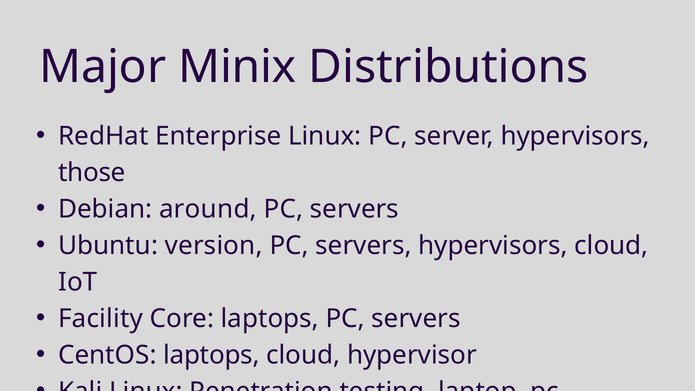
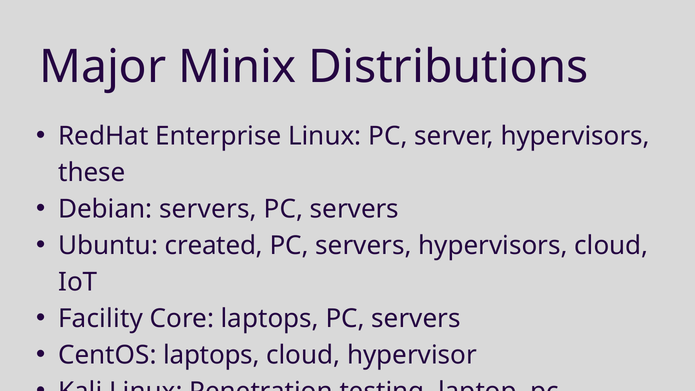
those: those -> these
Debian around: around -> servers
version: version -> created
